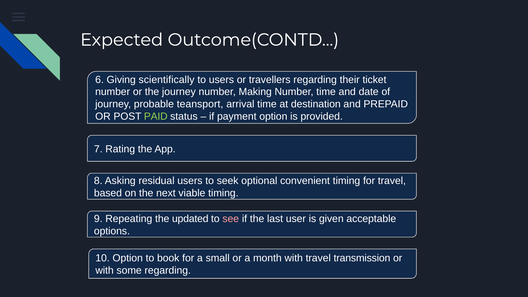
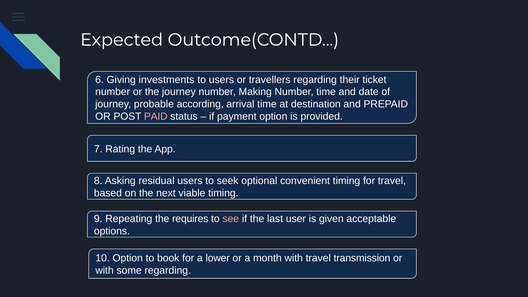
scientifically: scientifically -> investments
teansport: teansport -> according
PAID colour: light green -> pink
updated: updated -> requires
small: small -> lower
